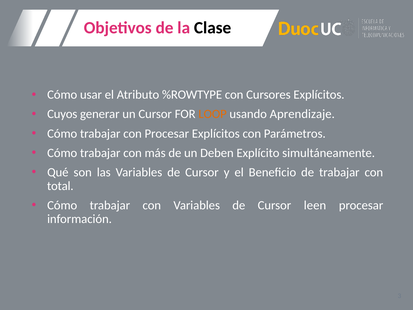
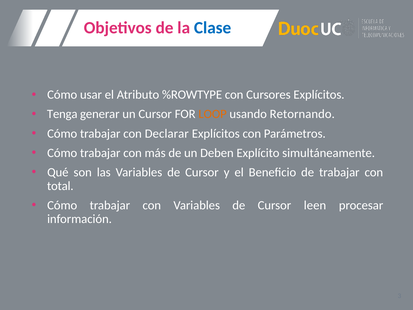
Clase colour: black -> blue
Cuyos: Cuyos -> Tenga
Aprendizaje: Aprendizaje -> Retornando
con Procesar: Procesar -> Declarar
